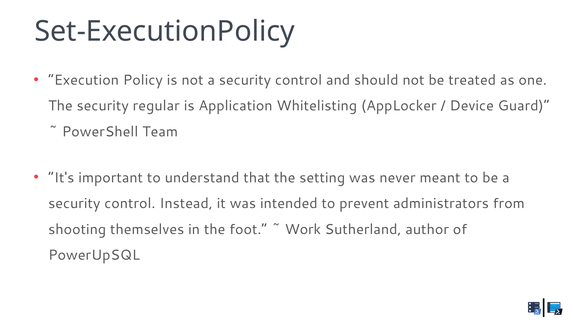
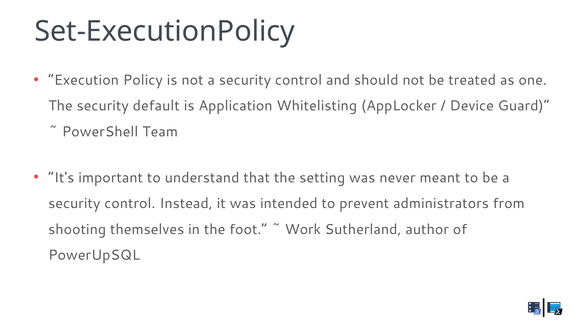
regular: regular -> default
